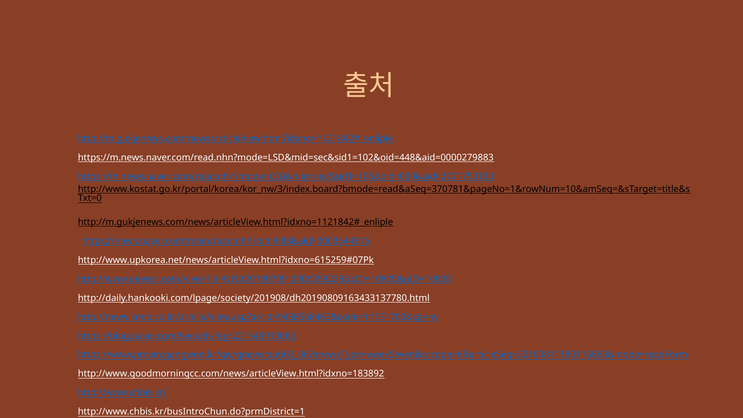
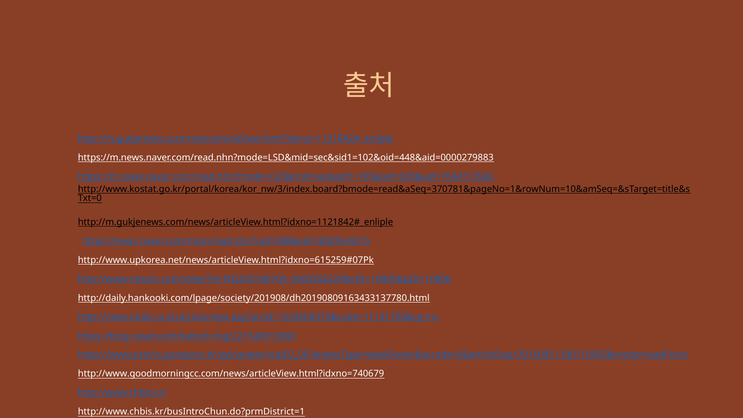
https://m.news.naver.com/read.nhn?mode=LSD&mid=sec&sid1=105&oid=029&aid=2721750100: https://m.news.naver.com/read.nhn?mode=LSD&mid=sec&sid1=105&oid=029&aid=2721750100 -> https://m.news.naver.com/read.nhn?mode=LSD&mid=sec&sid1=105&oid=029&aid=7684713566
http://news.kmib.co.kr/article/view.asp?arcid=9438568463&code=11131700&cp=nv: http://news.kmib.co.kr/article/view.asp?arcid=9438568463&code=11131700&cp=nv -> http://news.kmib.co.kr/article/view.asp?arcid=1534509370&code=11131700&cp=nv
http://www.goodmorningcc.com/news/articleView.html?idxno=183892: http://www.goodmorningcc.com/news/articleView.html?idxno=183892 -> http://www.goodmorningcc.com/news/articleView.html?idxno=740679
